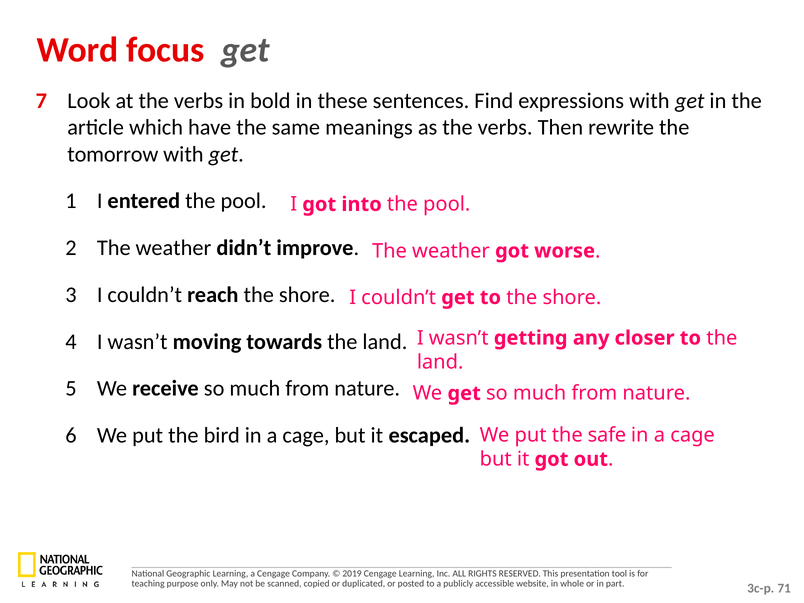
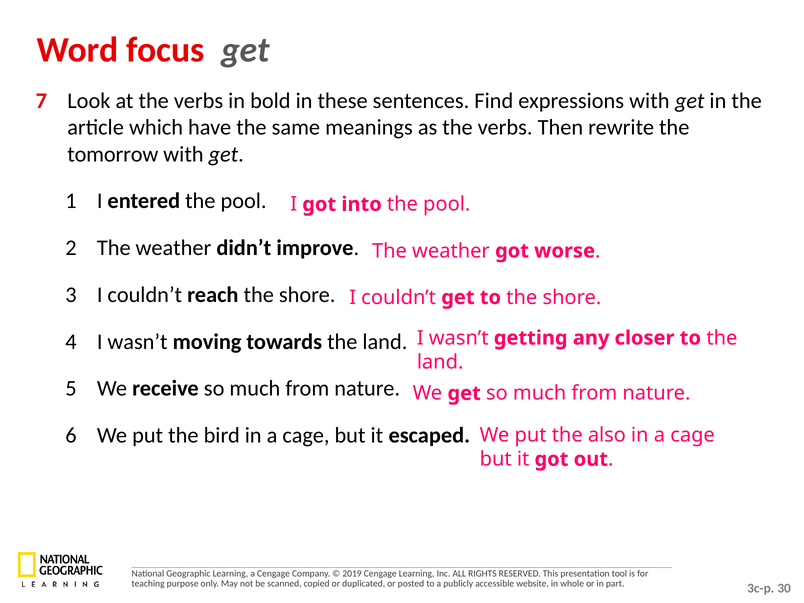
safe: safe -> also
71: 71 -> 30
